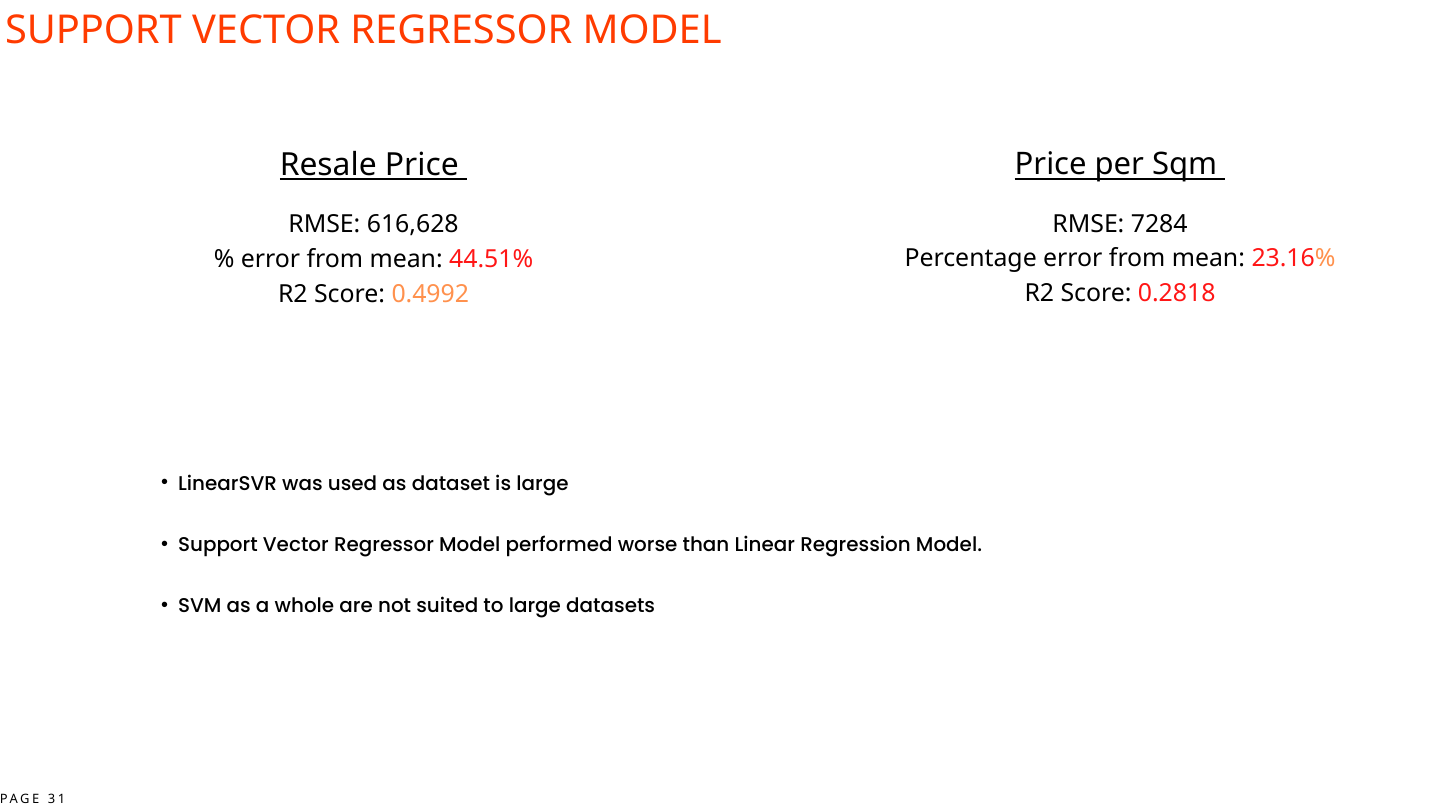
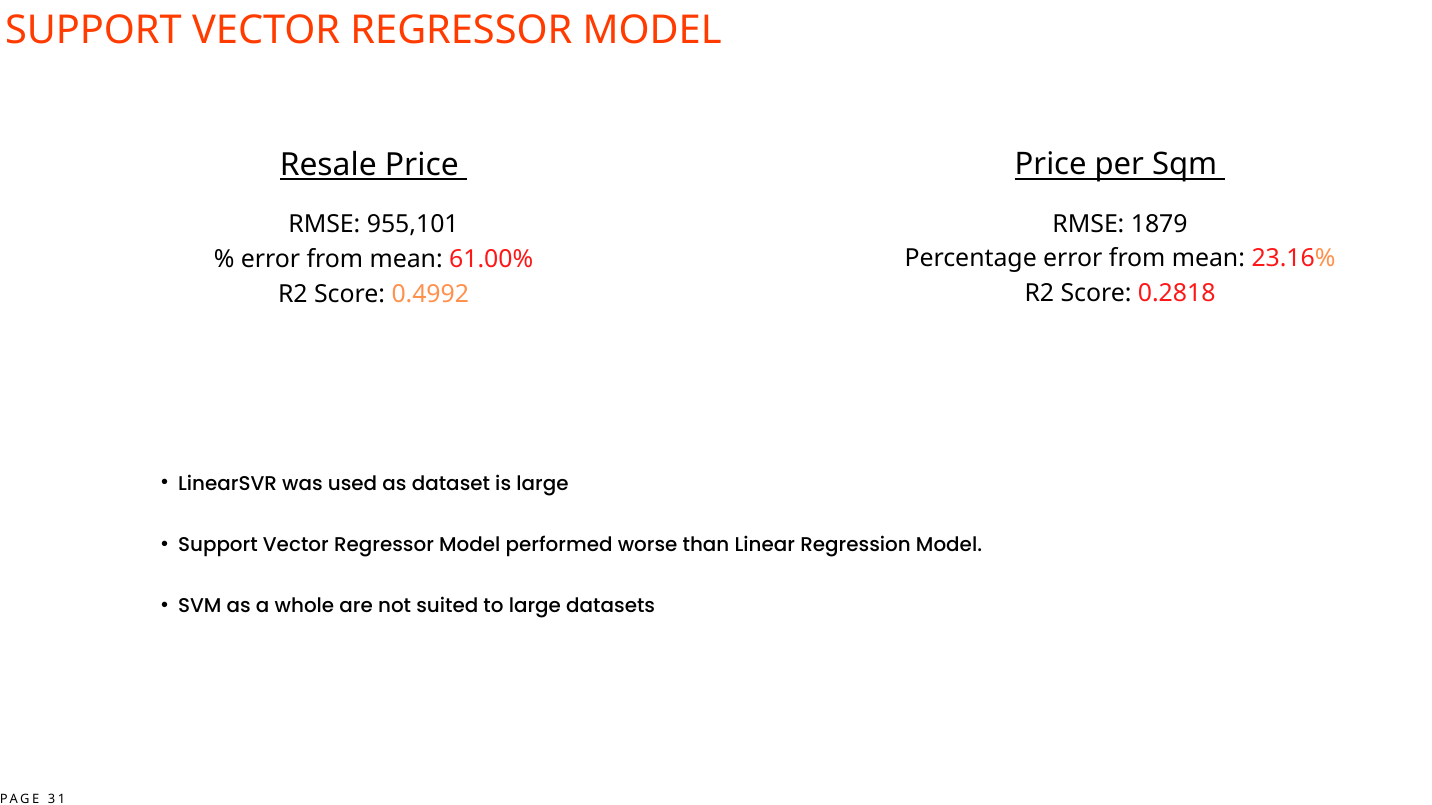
7284: 7284 -> 1879
616,628: 616,628 -> 955,101
44.51%: 44.51% -> 61.00%
